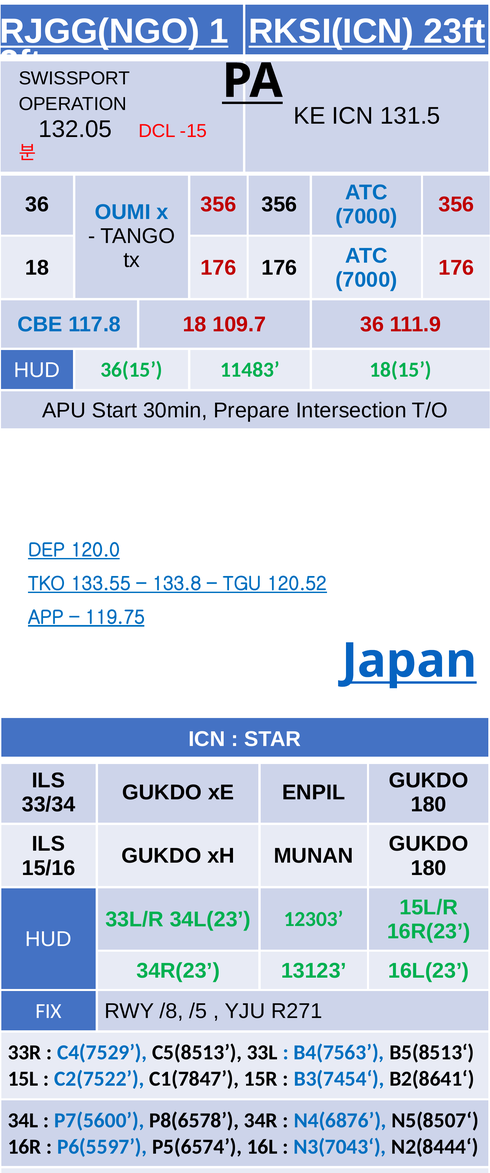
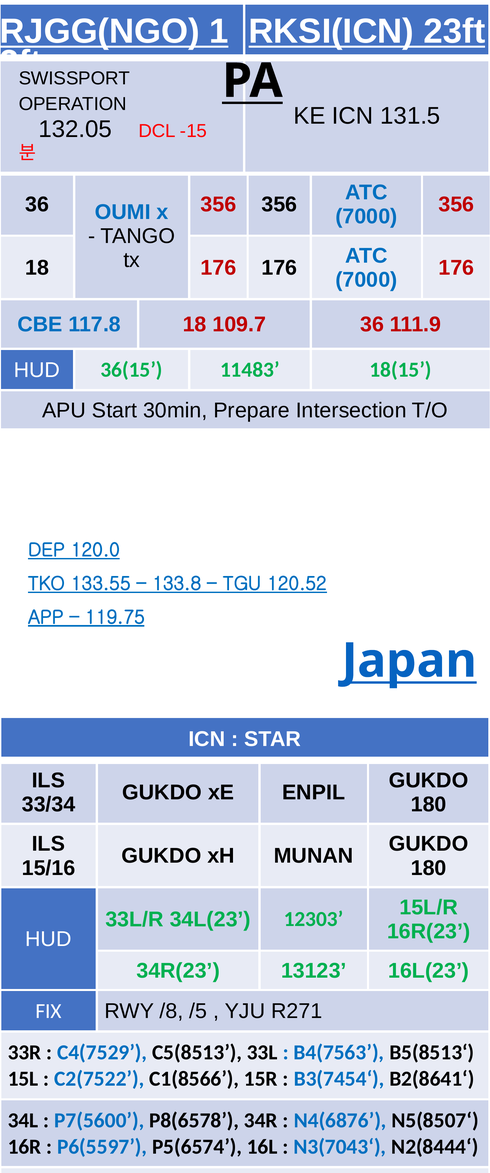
C1(7847: C1(7847 -> C1(8566
